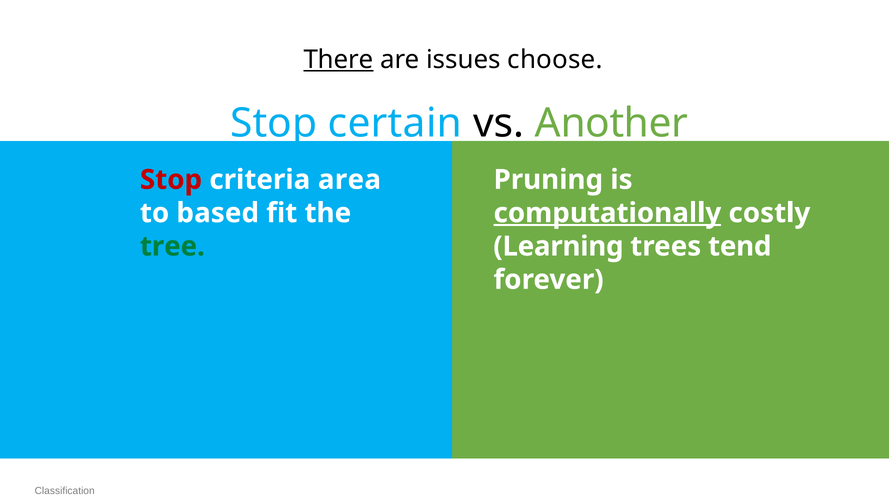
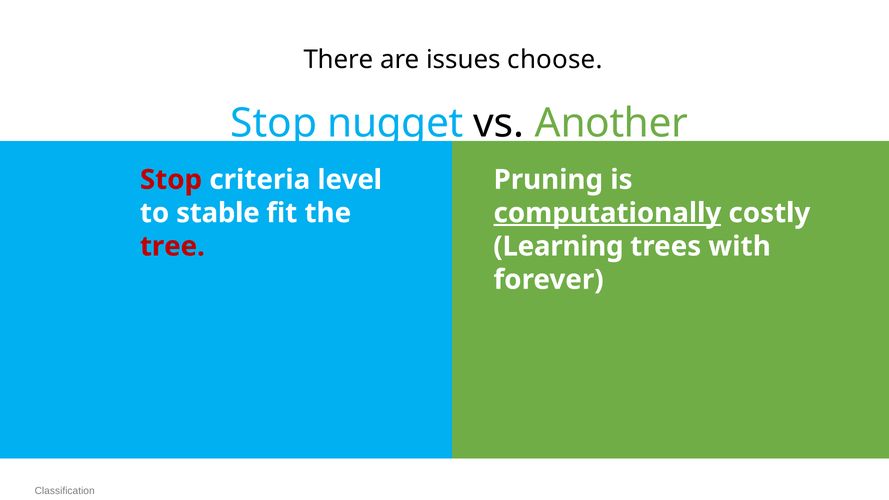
There underline: present -> none
certain: certain -> nugget
area: area -> level
based: based -> stable
tree colour: green -> red
tend: tend -> with
